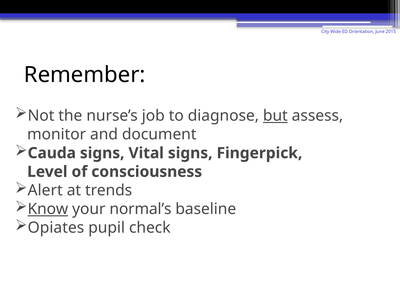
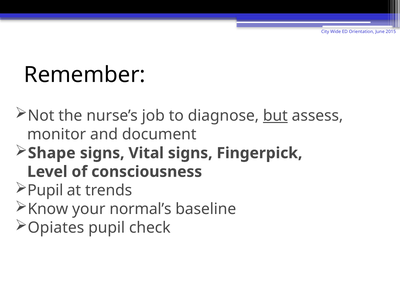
Cauda: Cauda -> Shape
Alert at (45, 190): Alert -> Pupil
Know underline: present -> none
